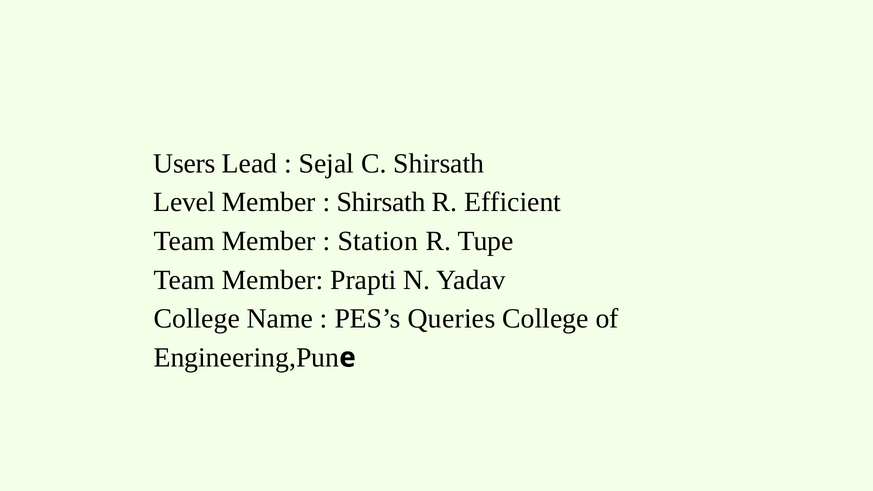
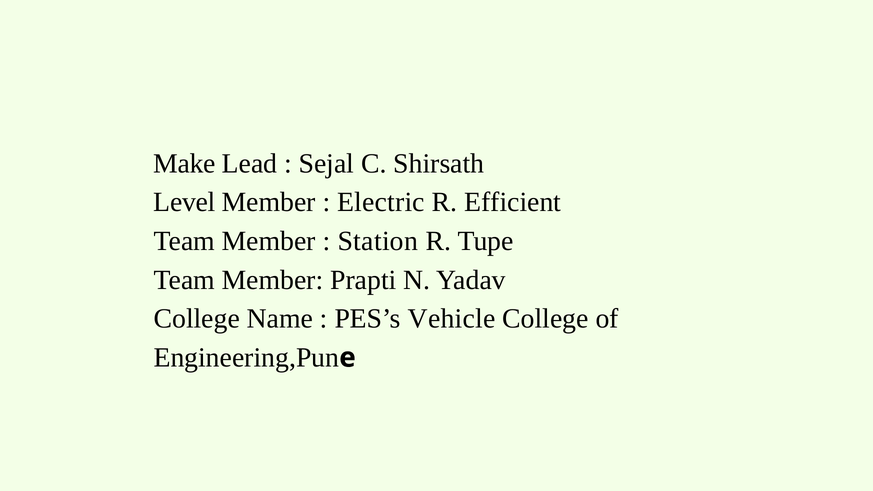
Users: Users -> Make
Shirsath at (381, 202): Shirsath -> Electric
Queries: Queries -> Vehicle
